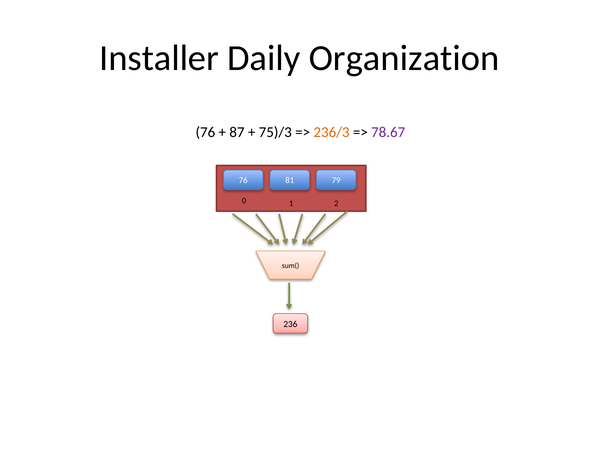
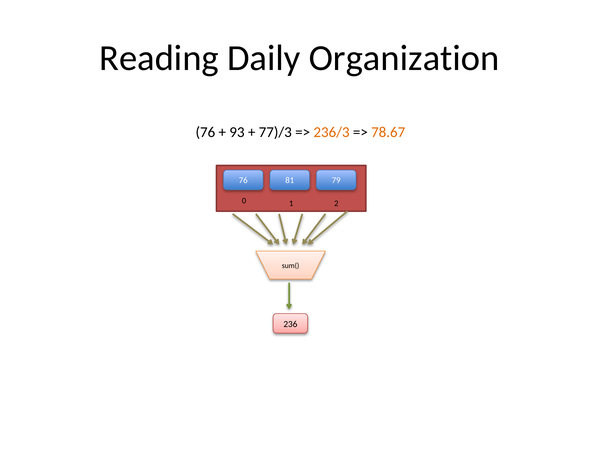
Installer: Installer -> Reading
87: 87 -> 93
75)/3: 75)/3 -> 77)/3
78.67 colour: purple -> orange
